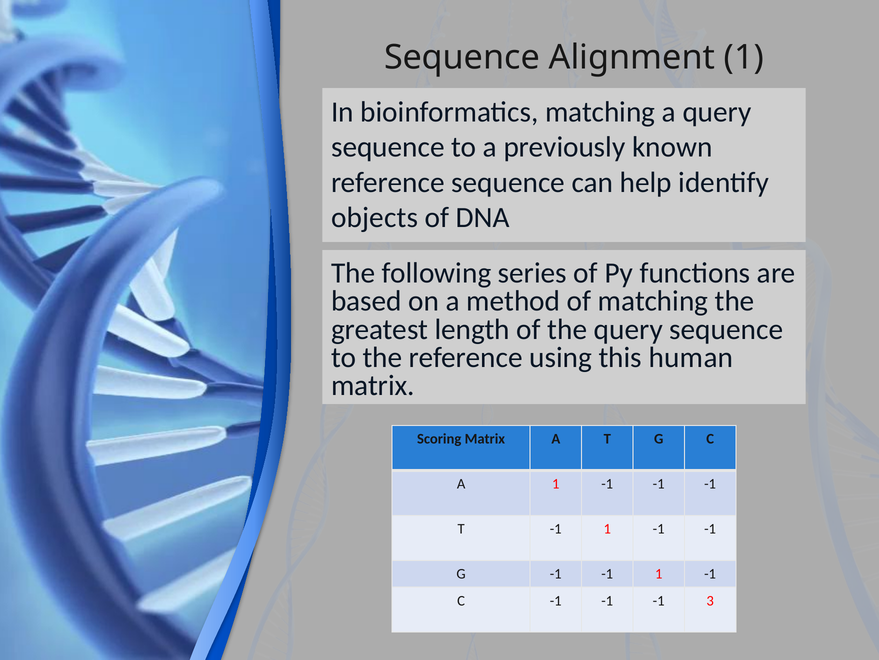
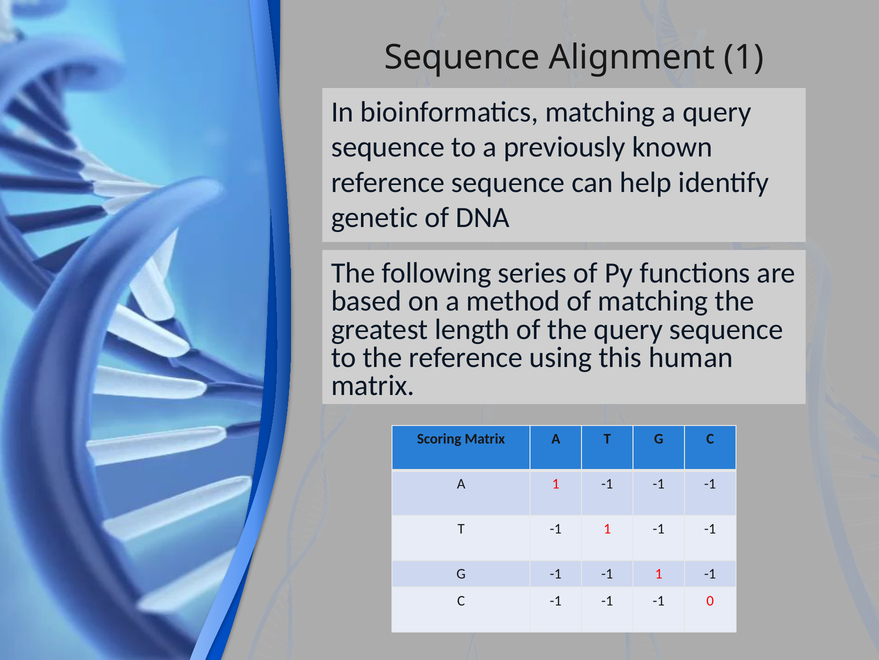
objects: objects -> genetic
3: 3 -> 0
